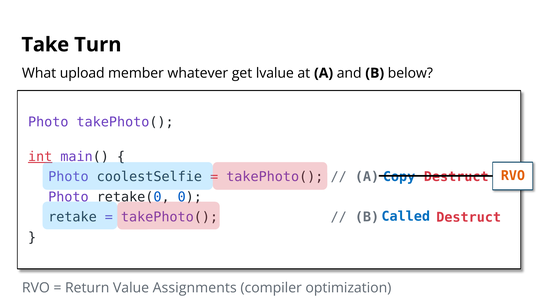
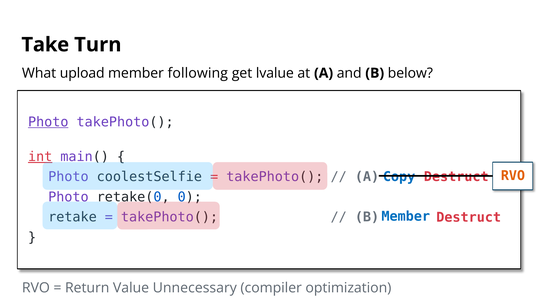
whatever: whatever -> following
Photo at (48, 122) underline: none -> present
Called at (406, 216): Called -> Member
Assignments: Assignments -> Unnecessary
